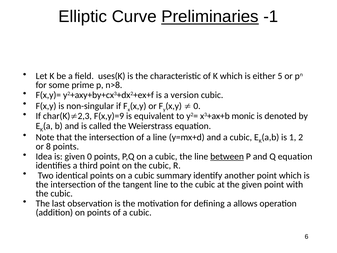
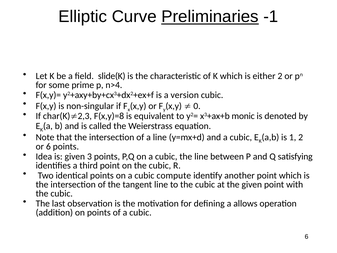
uses(K: uses(K -> slide(K
either 5: 5 -> 2
n>8: n>8 -> n>4
F(x,y)=9: F(x,y)=9 -> F(x,y)=8
or 8: 8 -> 6
given 0: 0 -> 3
between underline: present -> none
Q equation: equation -> satisfying
summary: summary -> compute
